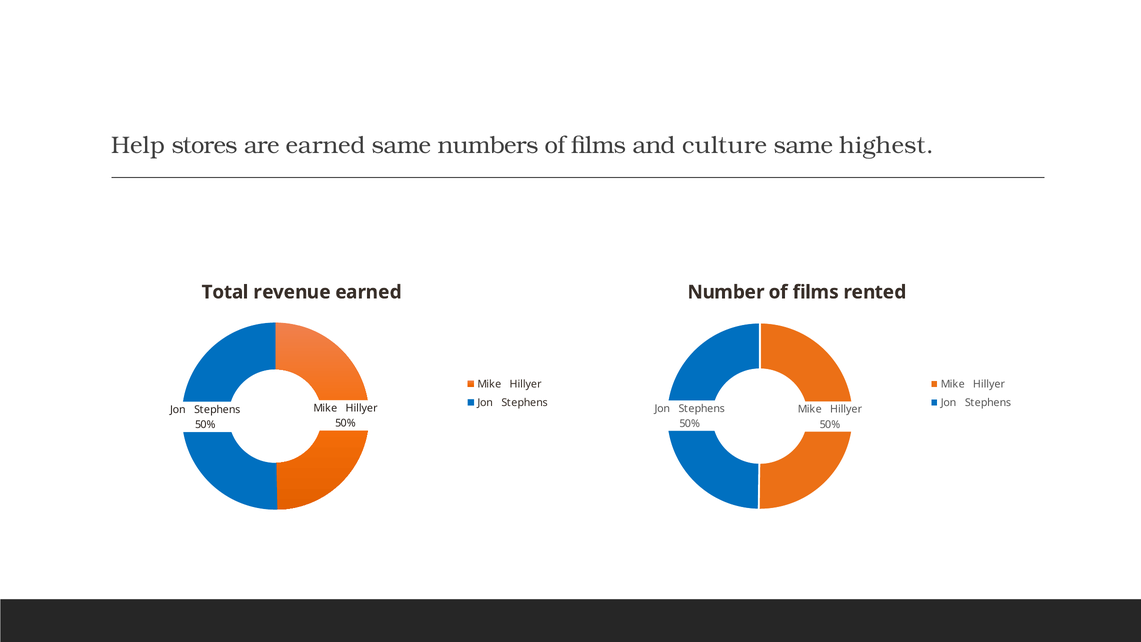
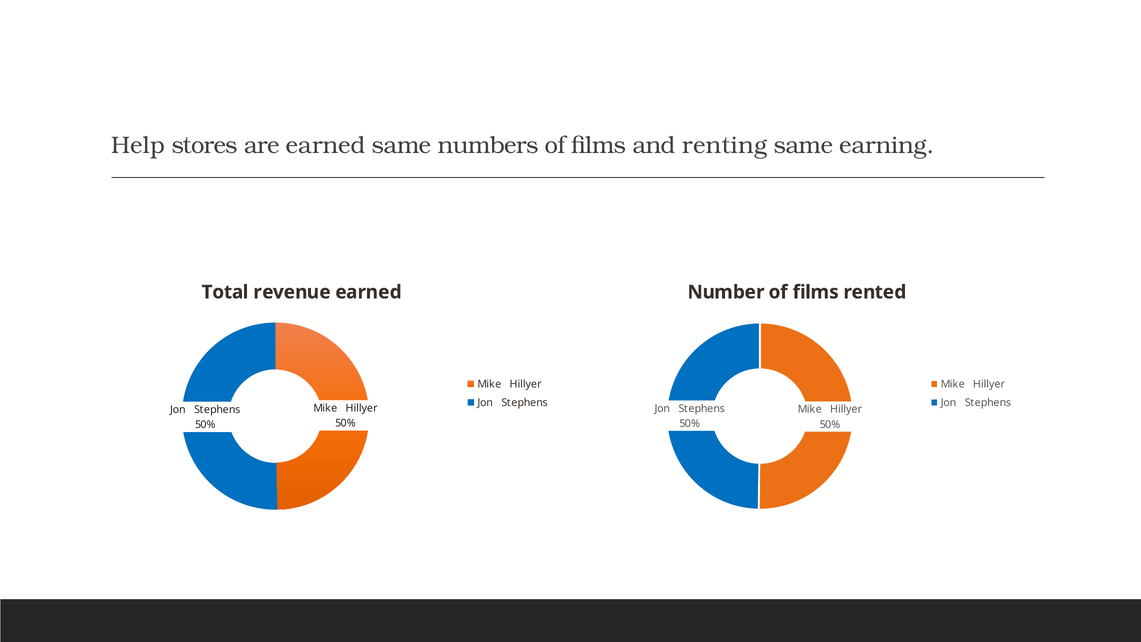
culture: culture -> renting
highest: highest -> earning
